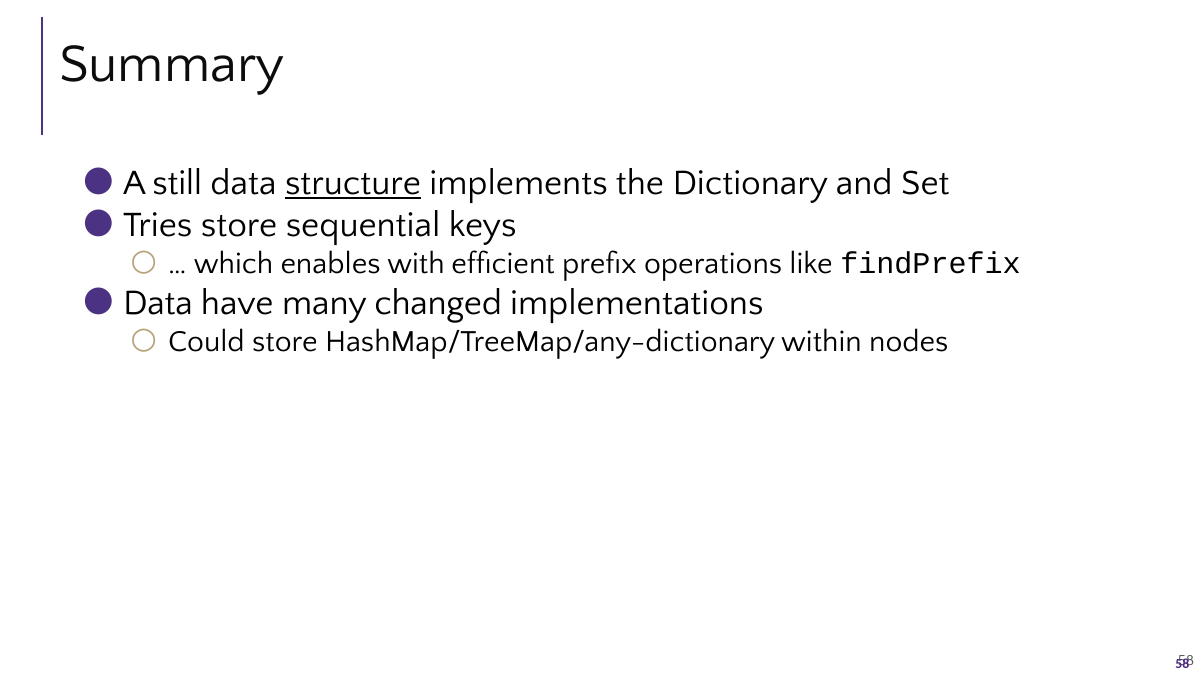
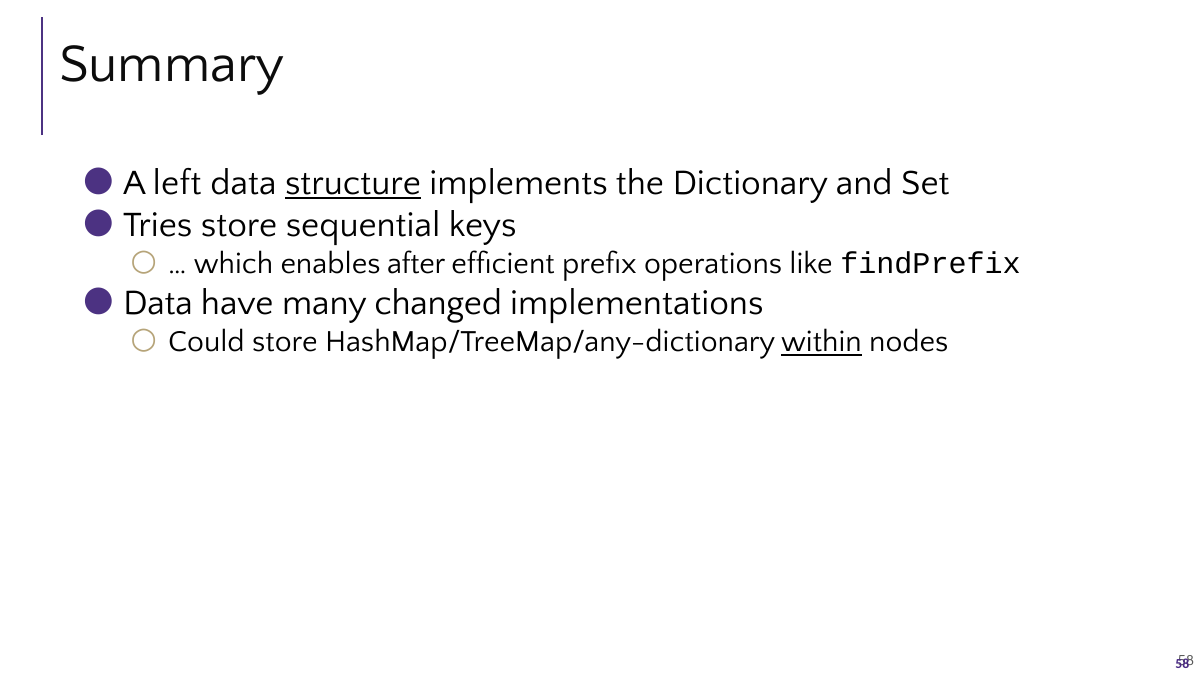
still: still -> left
with: with -> after
within underline: none -> present
